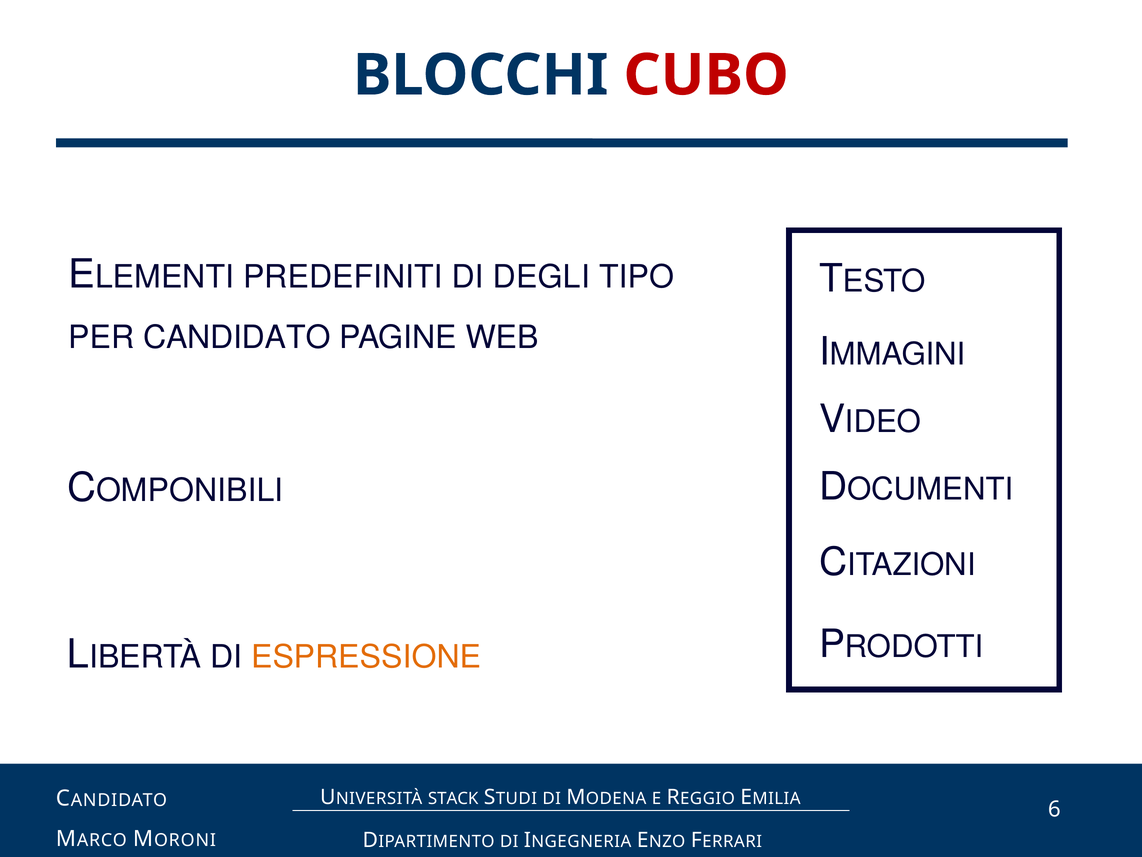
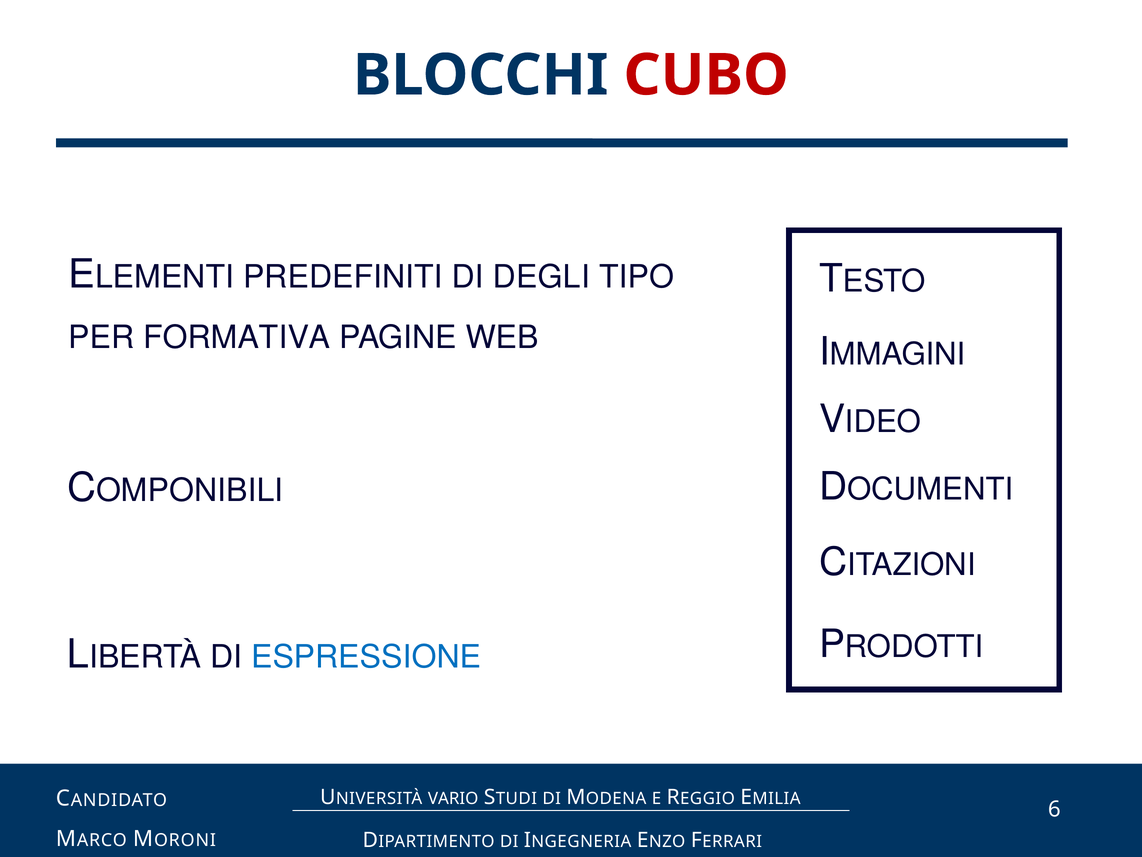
PER CANDIDATO: CANDIDATO -> FORMATIVA
ESPRESSIONE colour: orange -> blue
STACK: STACK -> VARIO
